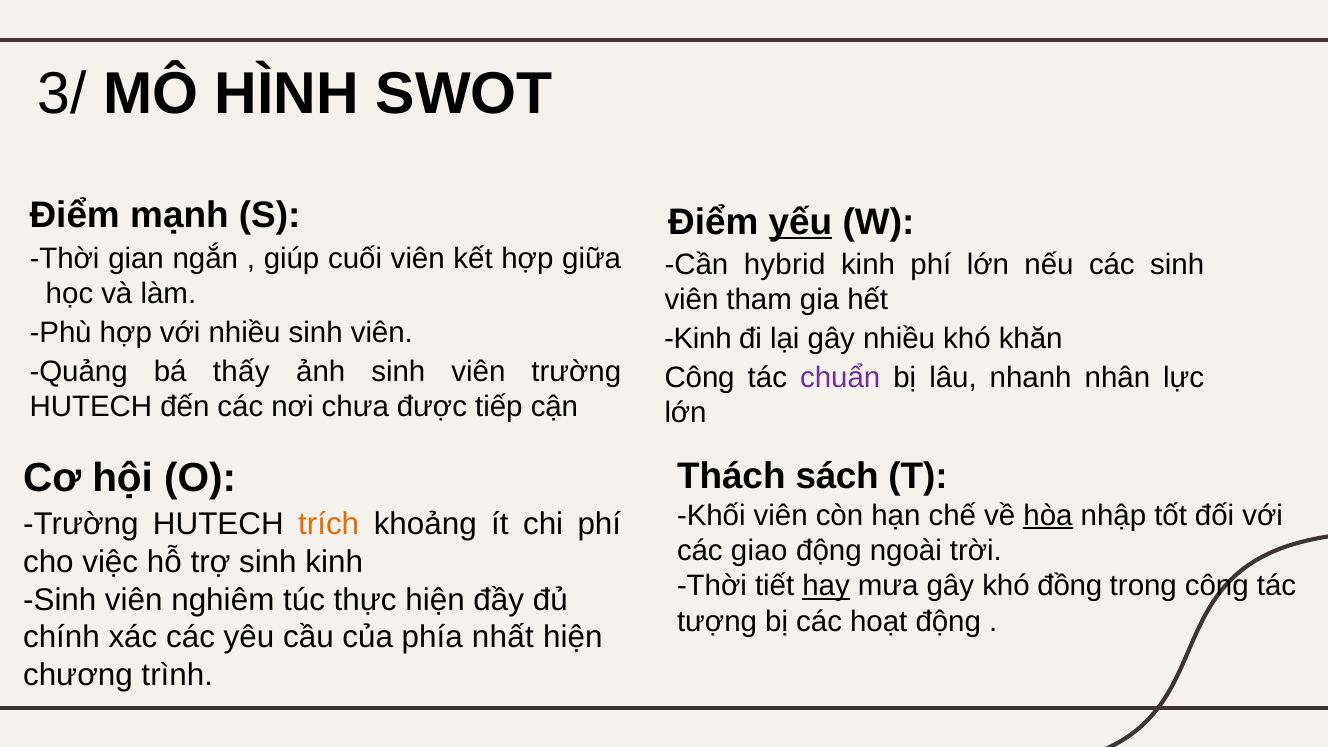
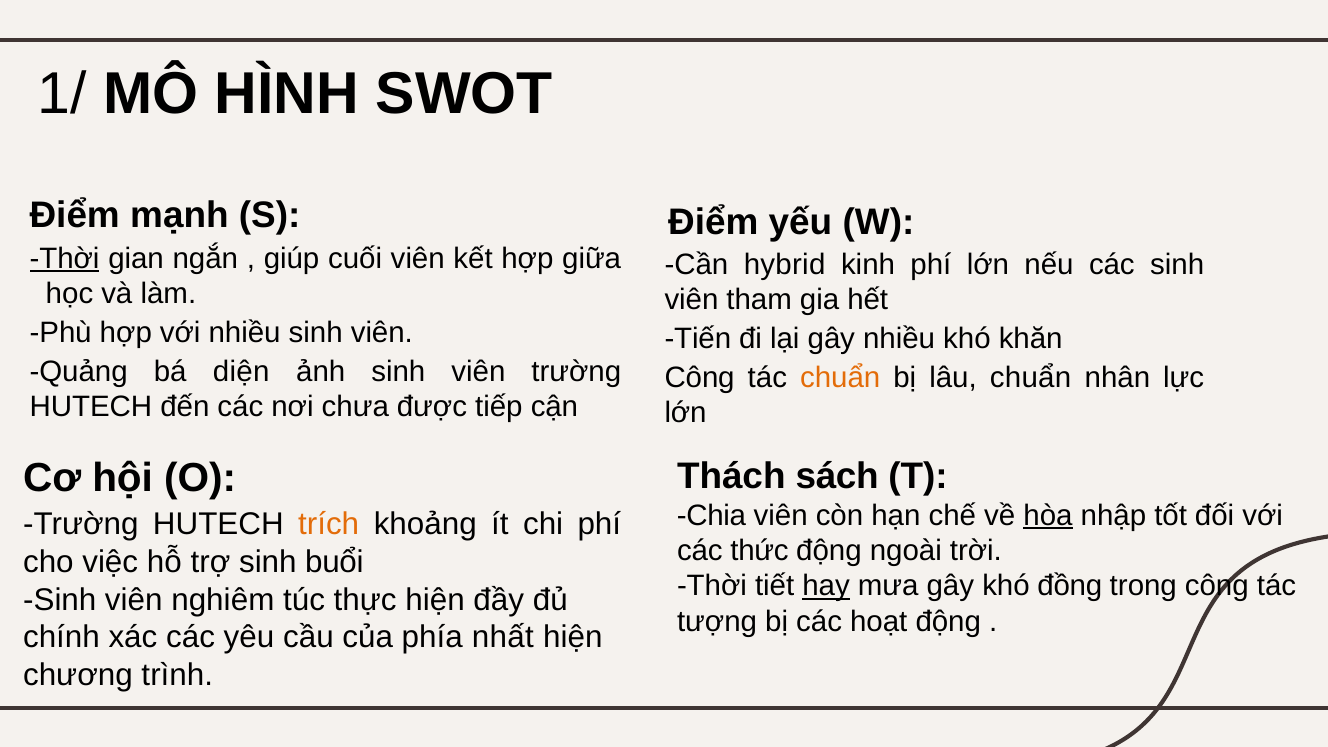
3/: 3/ -> 1/
yếu underline: present -> none
Thời at (65, 258) underline: none -> present
Kinh at (698, 339): Kinh -> Tiến
thấy: thấy -> diện
chuẩn at (840, 377) colour: purple -> orange
lâu nhanh: nhanh -> chuẩn
Khối: Khối -> Chia
giao: giao -> thức
sinh kinh: kinh -> buổi
